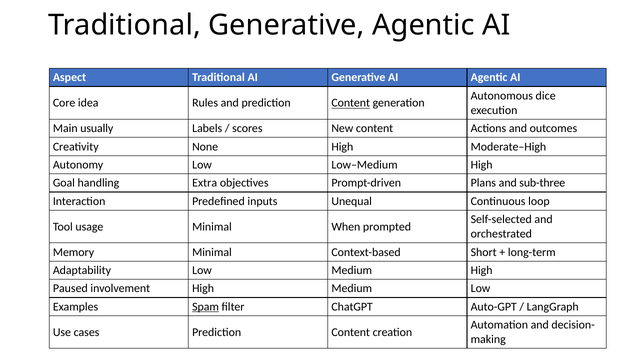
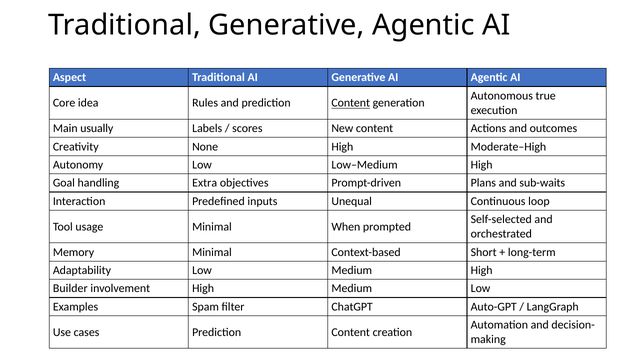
dice: dice -> true
sub-three: sub-three -> sub-waits
Paused: Paused -> Builder
Spam underline: present -> none
